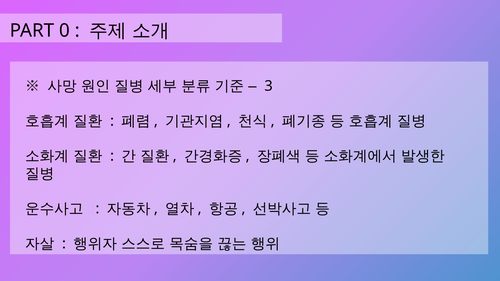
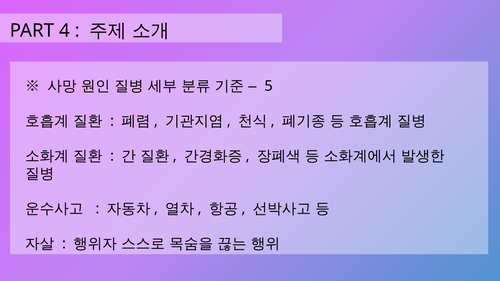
0: 0 -> 4
3: 3 -> 5
